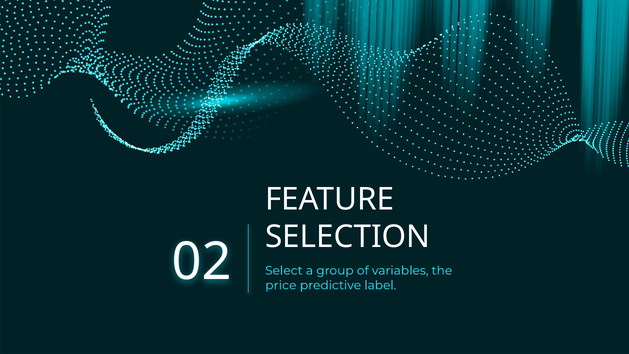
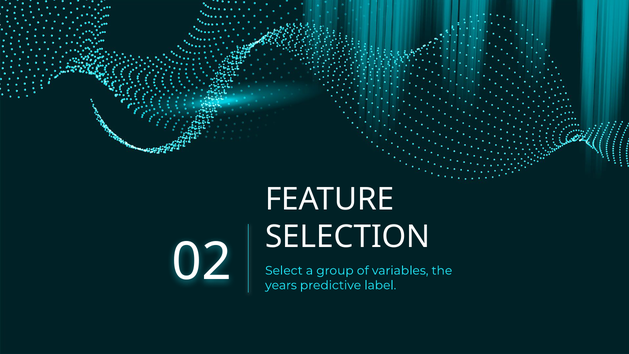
price: price -> years
